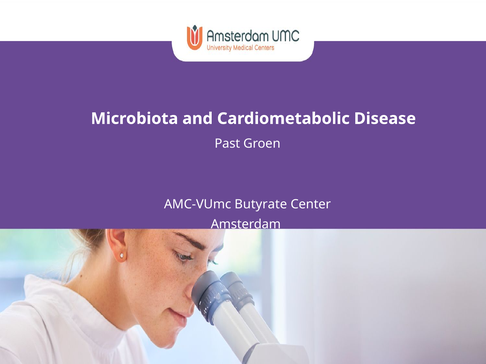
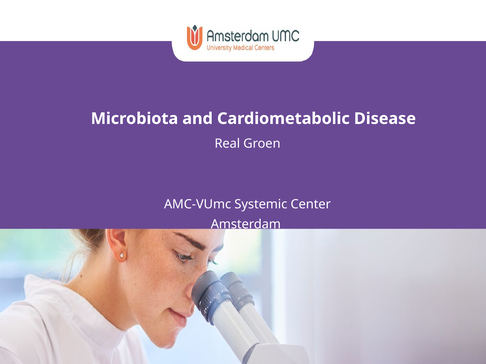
Past: Past -> Real
Butyrate: Butyrate -> Systemic
